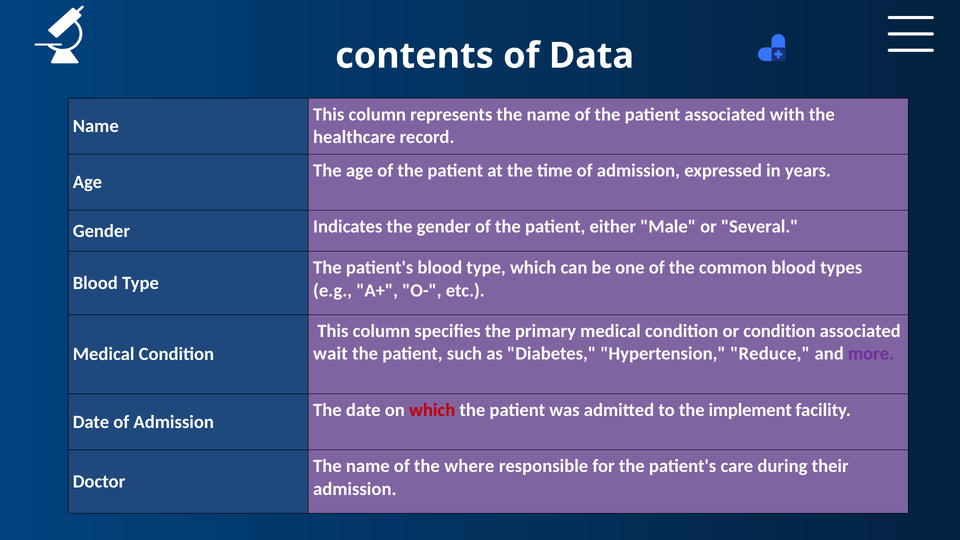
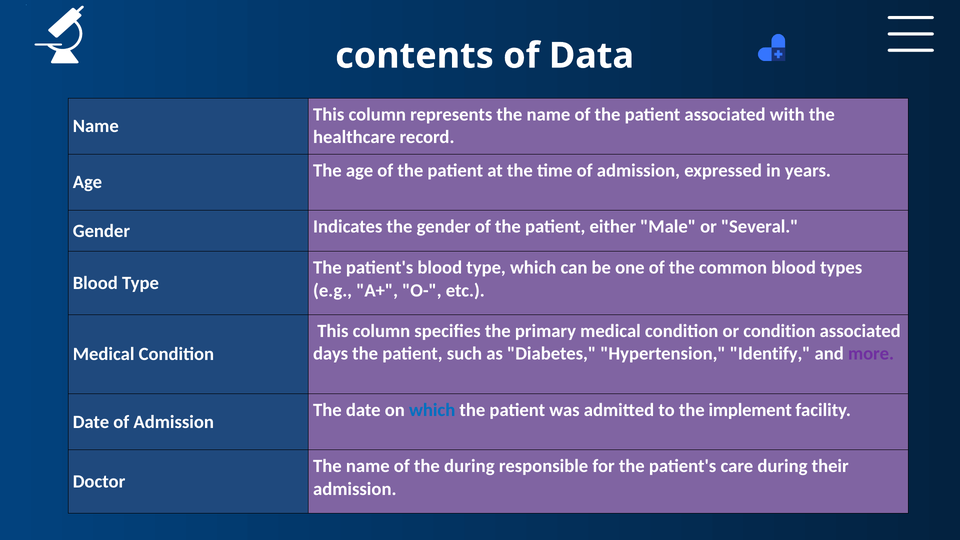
wait: wait -> days
Reduce: Reduce -> Identify
which at (432, 410) colour: red -> blue
the where: where -> during
